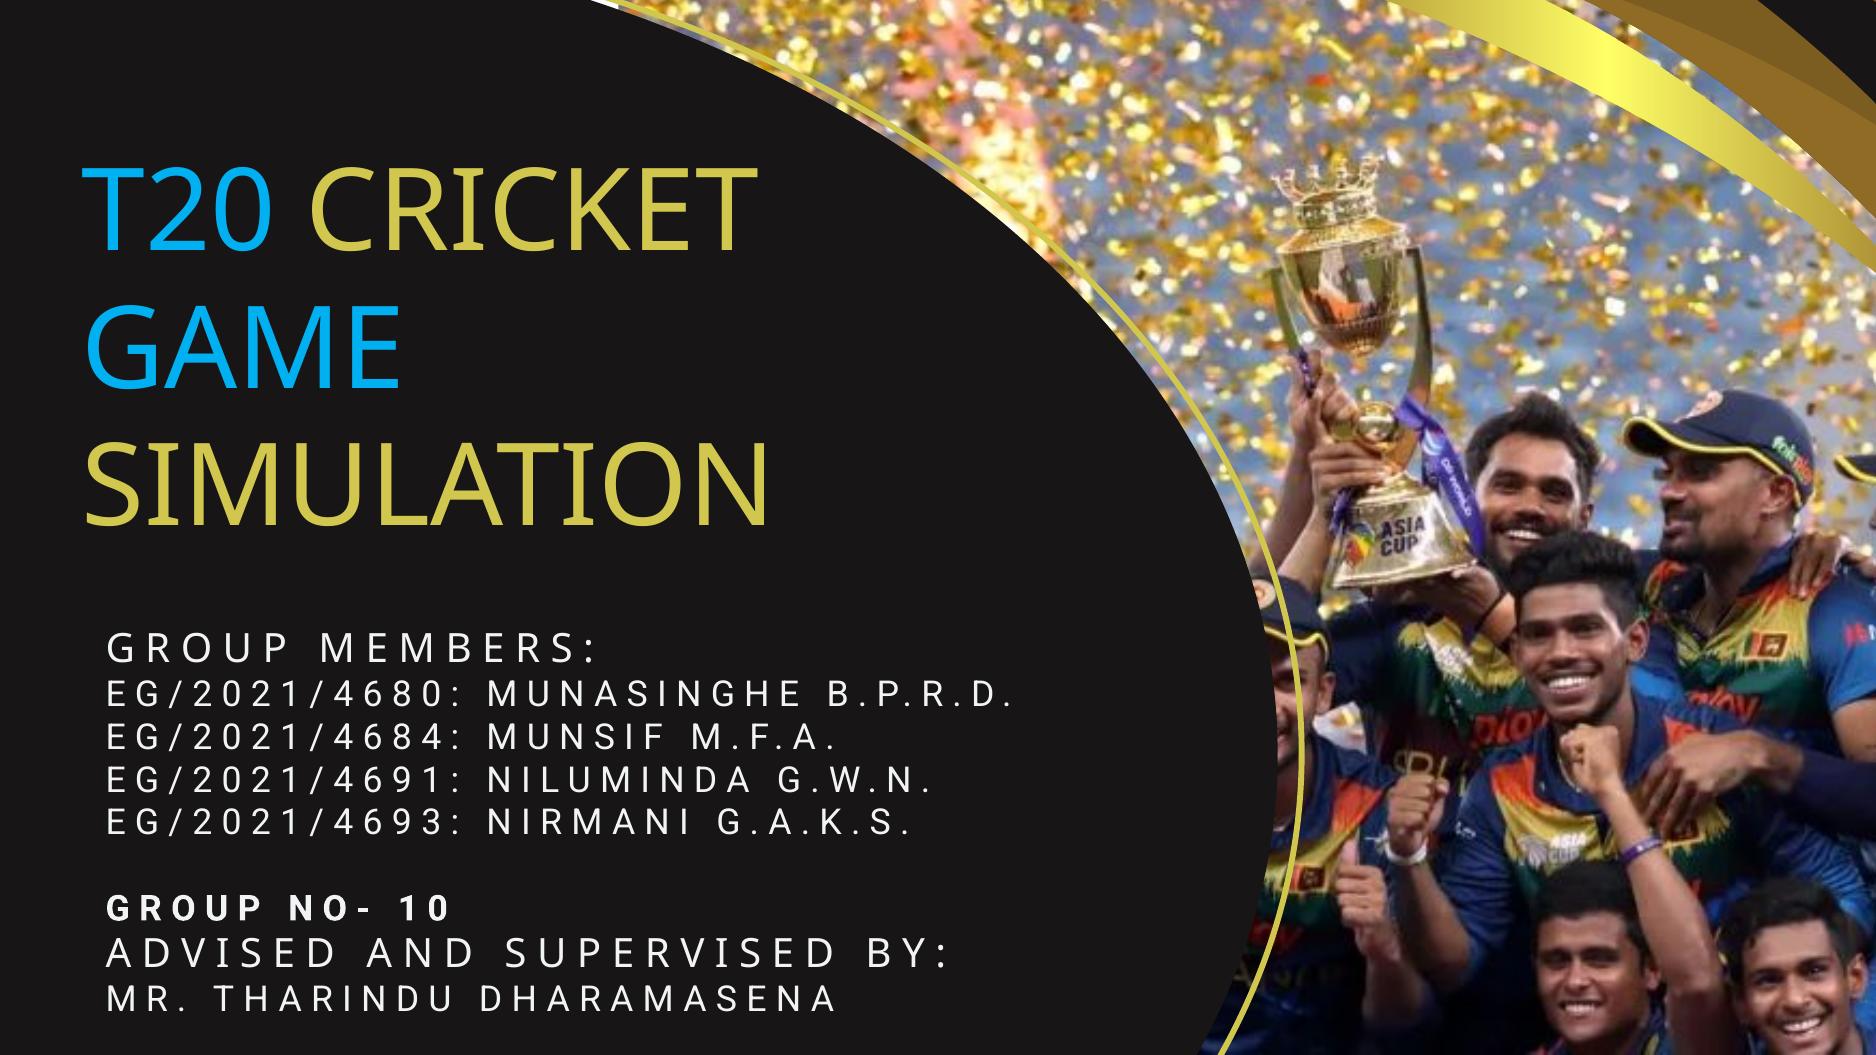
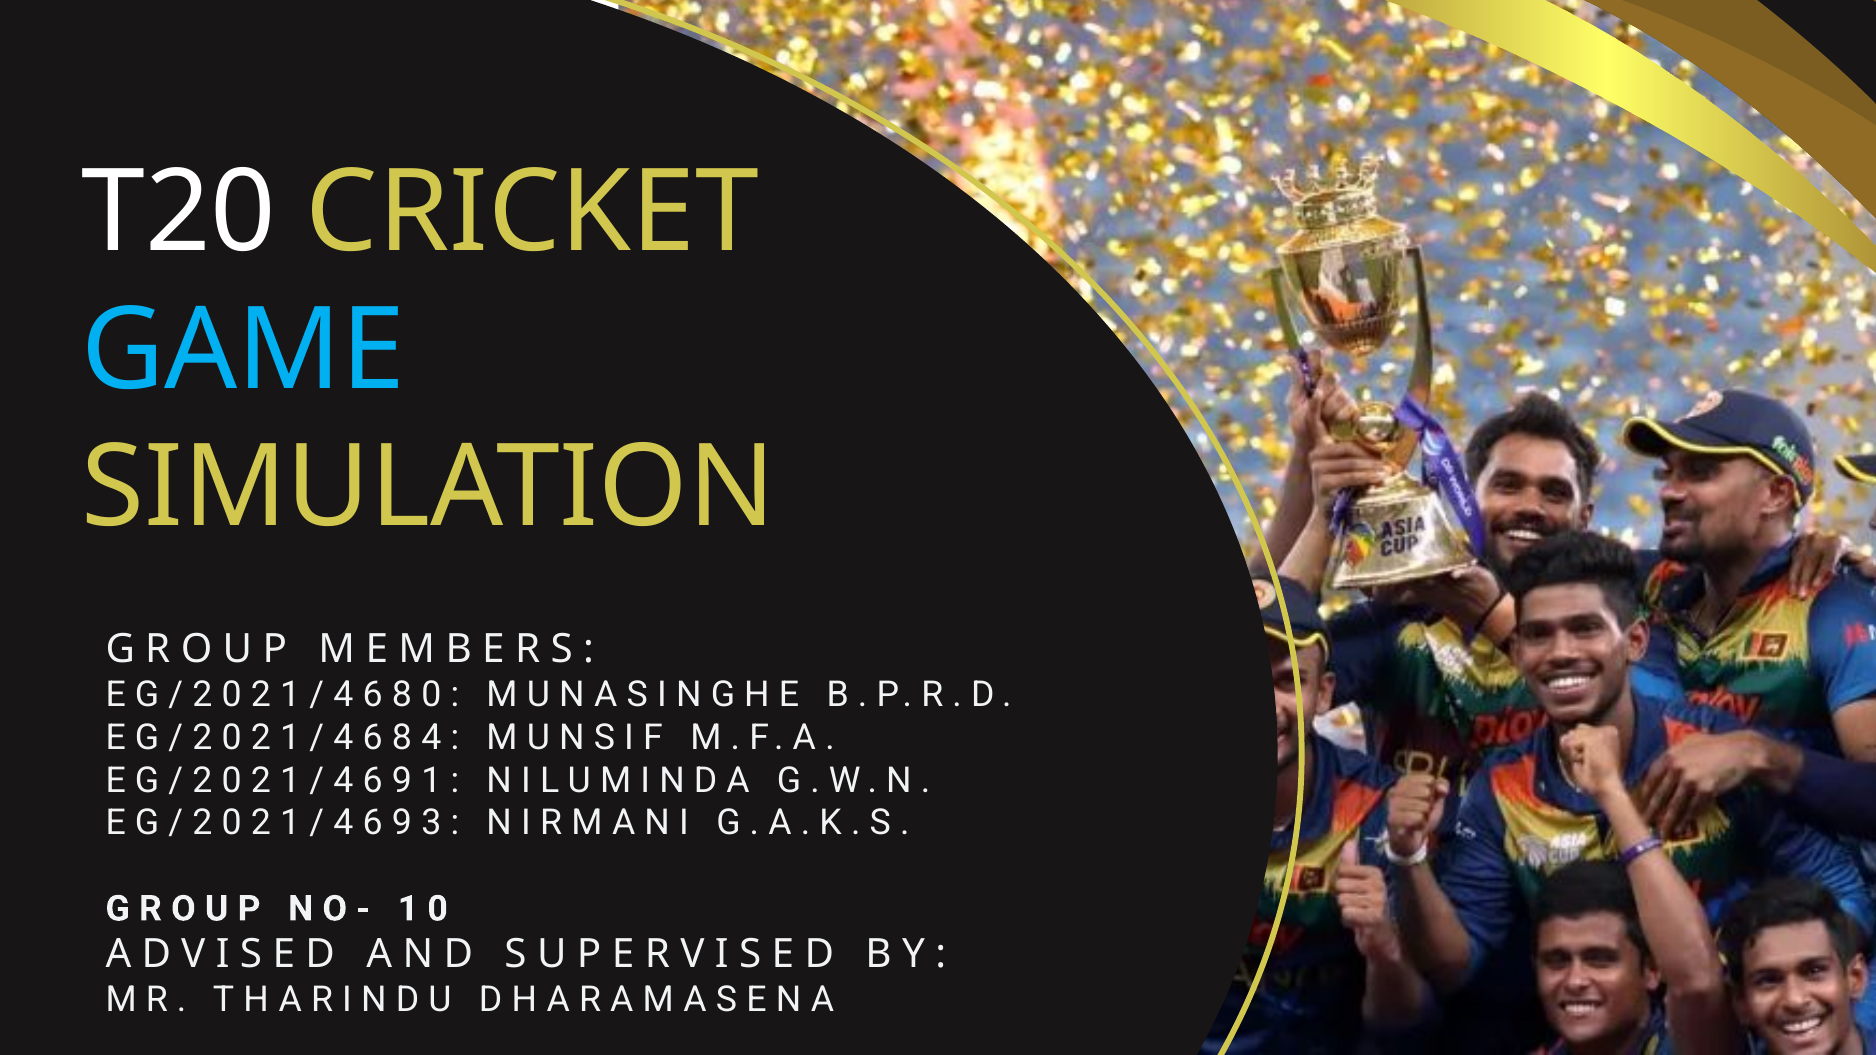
T20 colour: light blue -> white
